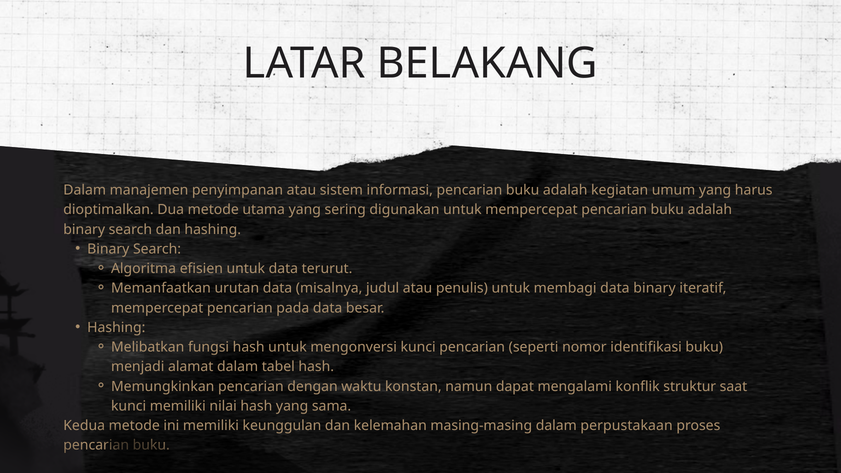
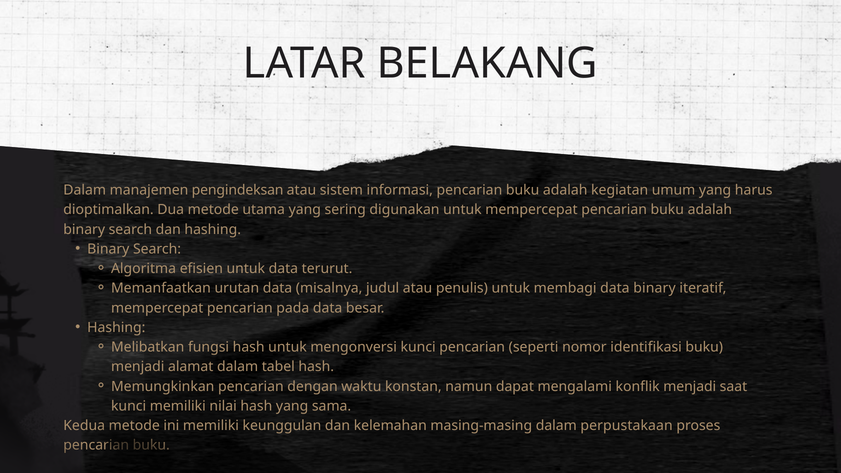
penyimpanan: penyimpanan -> pengindeksan
konflik struktur: struktur -> menjadi
